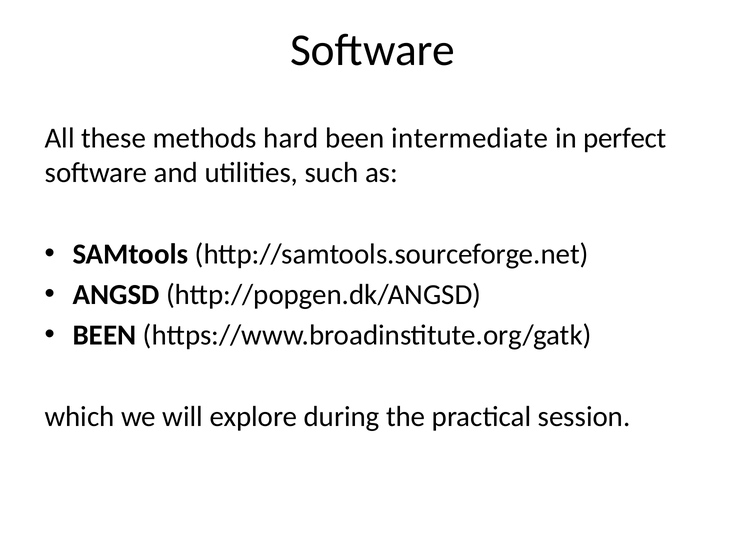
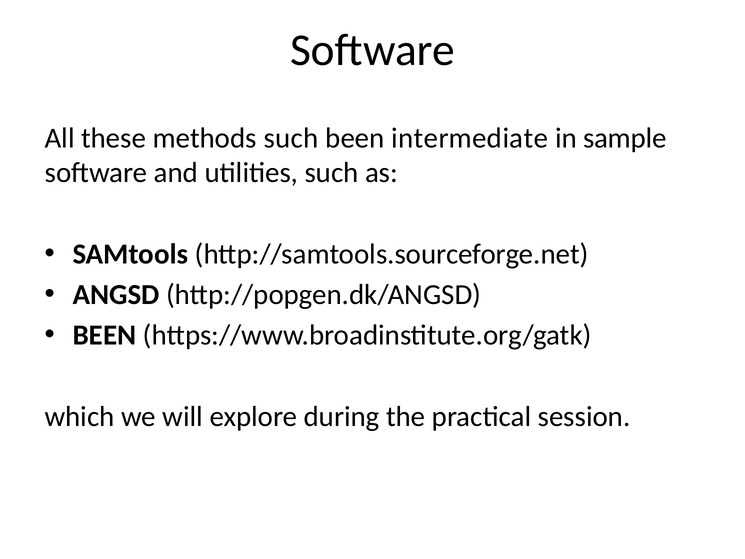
methods hard: hard -> such
perfect: perfect -> sample
